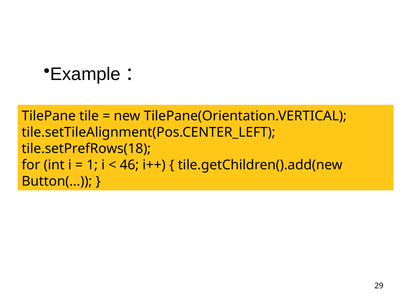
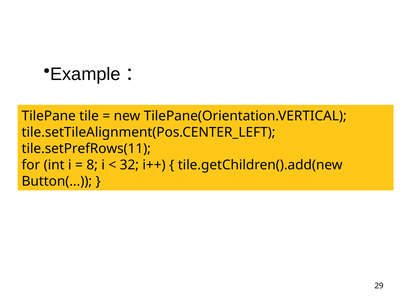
tile.setPrefRows(18: tile.setPrefRows(18 -> tile.setPrefRows(11
1: 1 -> 8
46: 46 -> 32
